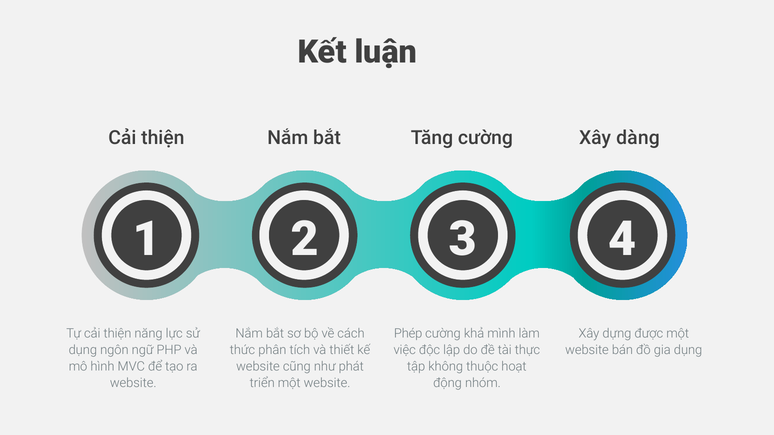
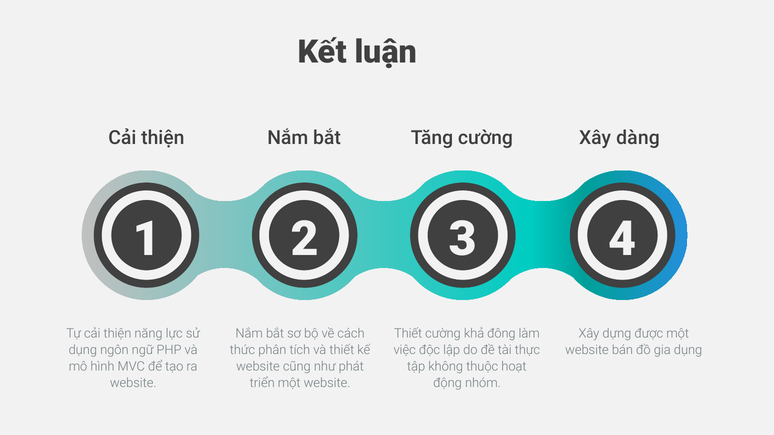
Phép at (408, 334): Phép -> Thiết
mình: mình -> đông
